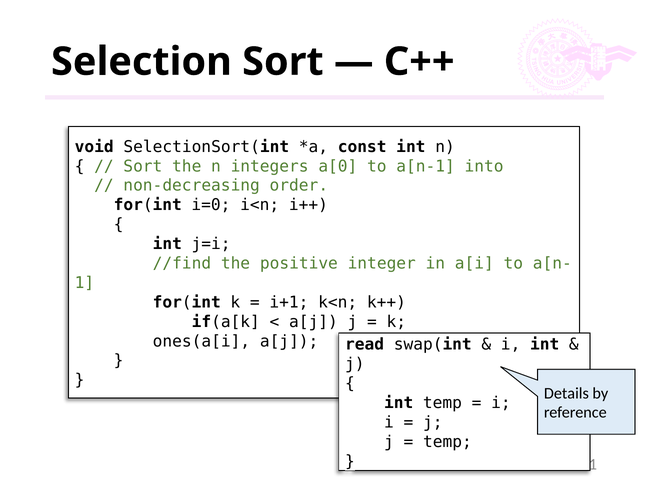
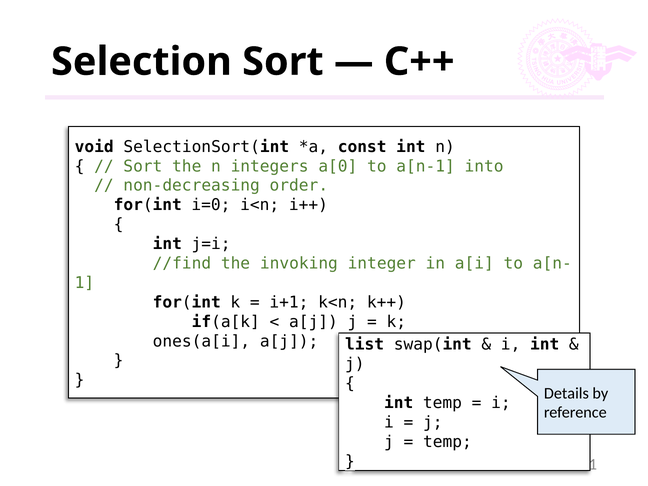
positive: positive -> invoking
read: read -> list
